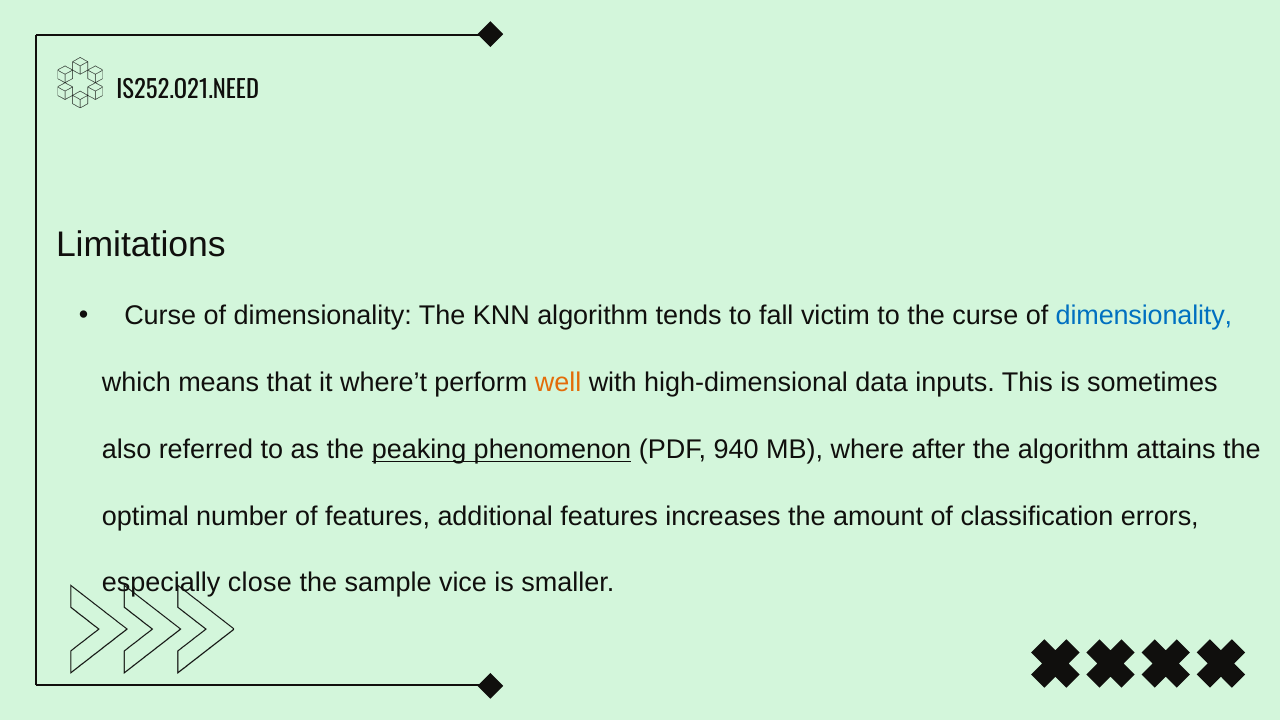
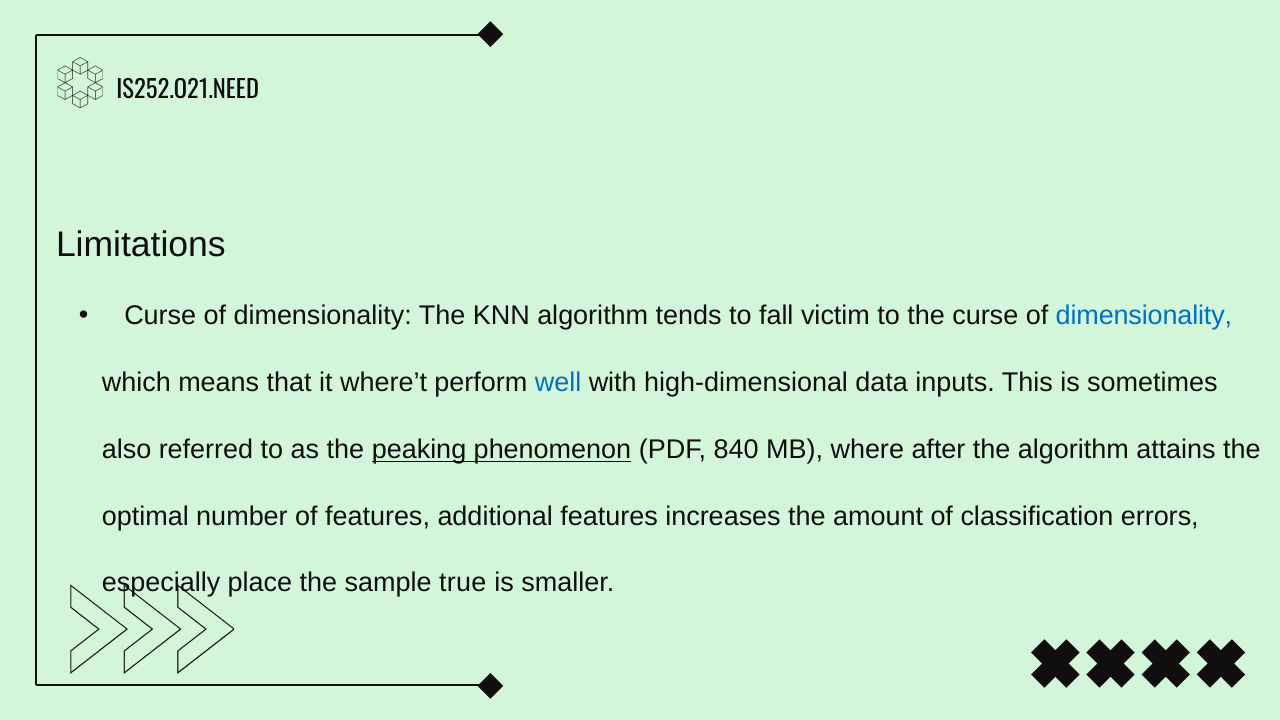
well colour: orange -> blue
940: 940 -> 840
close: close -> place
vice: vice -> true
